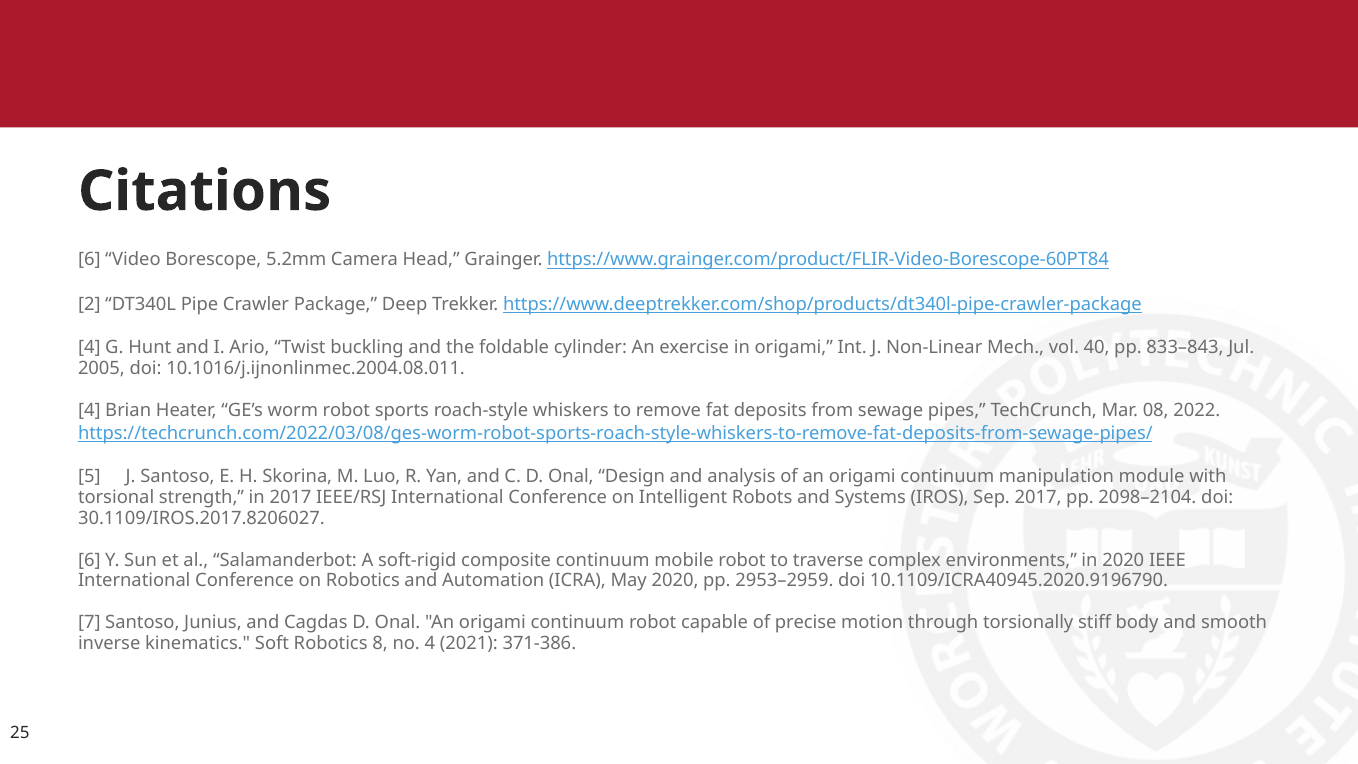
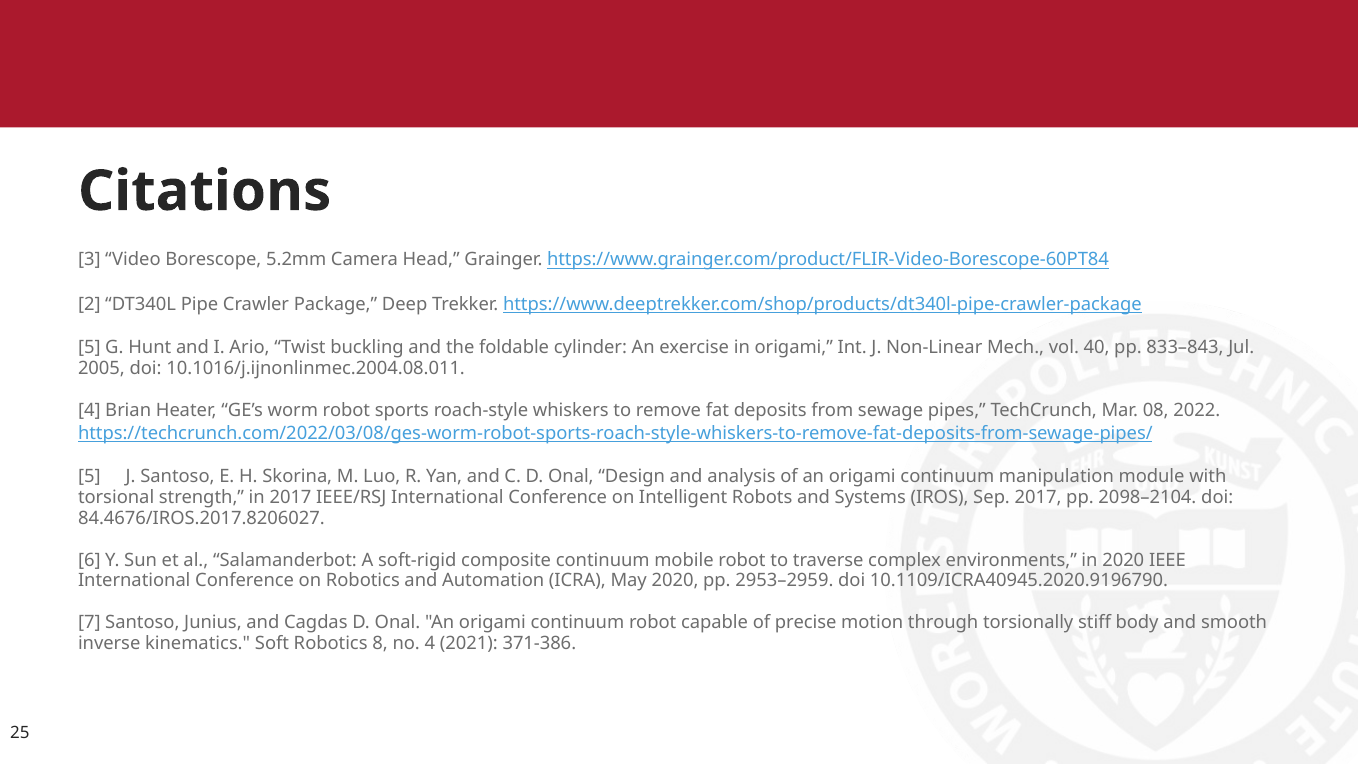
6 at (89, 260): 6 -> 3
4 at (89, 347): 4 -> 5
30.1109/IROS.2017.8206027: 30.1109/IROS.2017.8206027 -> 84.4676/IROS.2017.8206027
